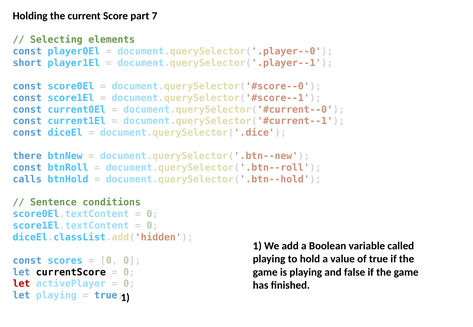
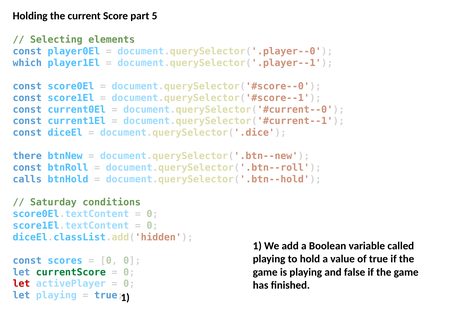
7: 7 -> 5
short: short -> which
Sentence: Sentence -> Saturday
currentScore colour: black -> green
